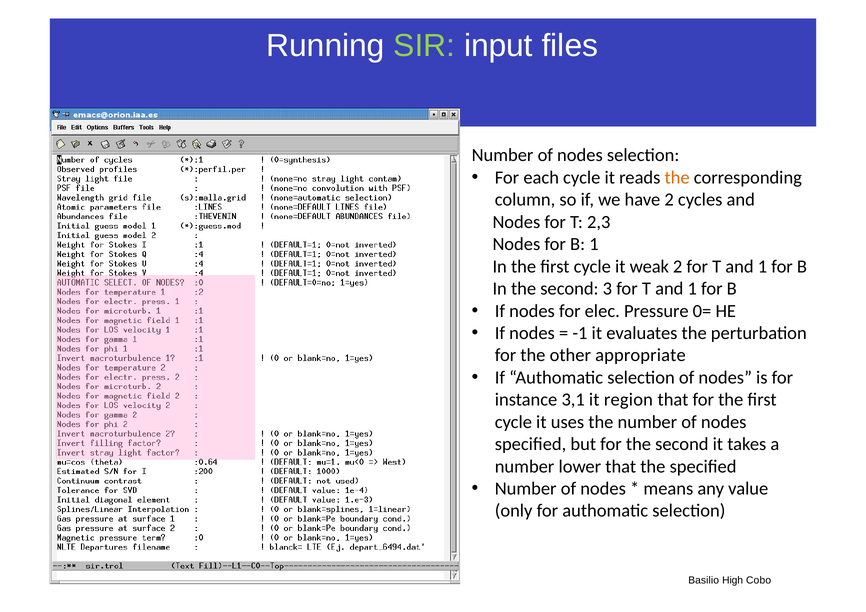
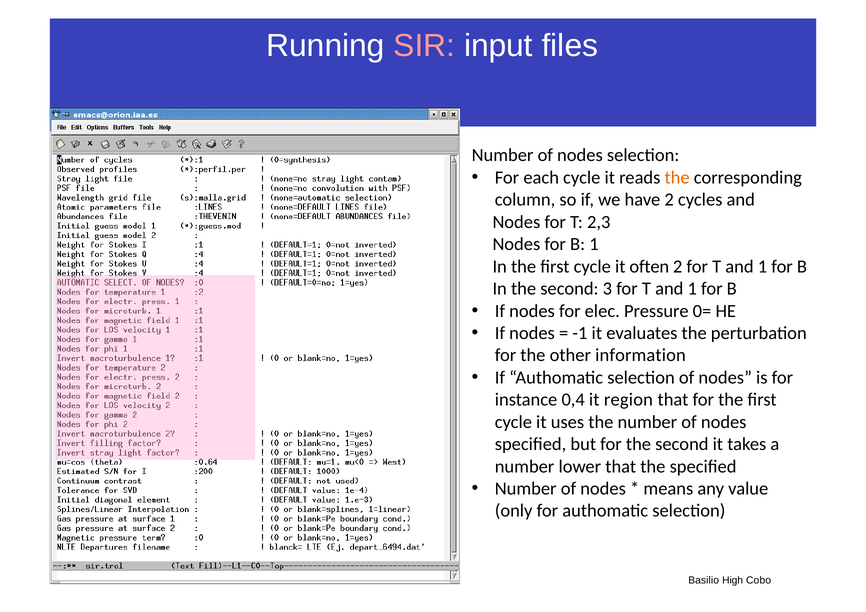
SIR colour: light green -> pink
weak: weak -> often
appropriate: appropriate -> information
3,1: 3,1 -> 0,4
